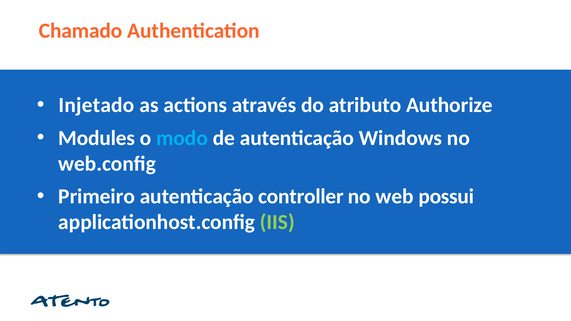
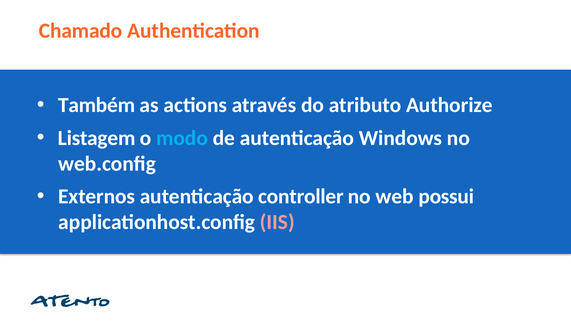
Injetado: Injetado -> Também
Modules: Modules -> Listagem
Primeiro: Primeiro -> Externos
IIS colour: light green -> pink
